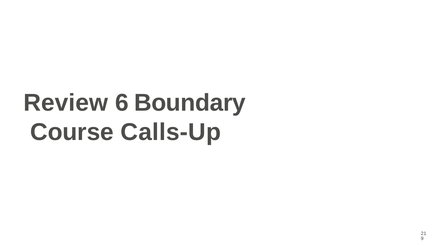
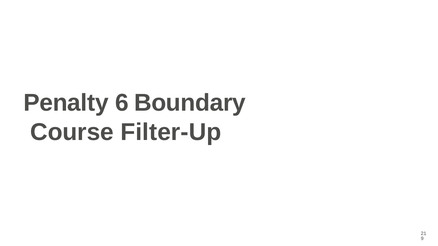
Review: Review -> Penalty
Calls-Up: Calls-Up -> Filter-Up
